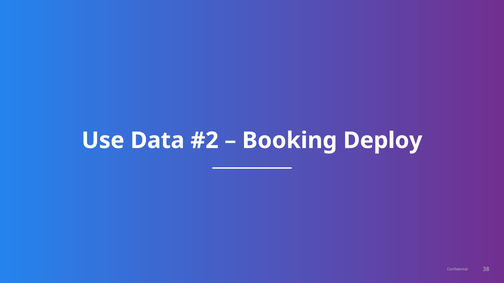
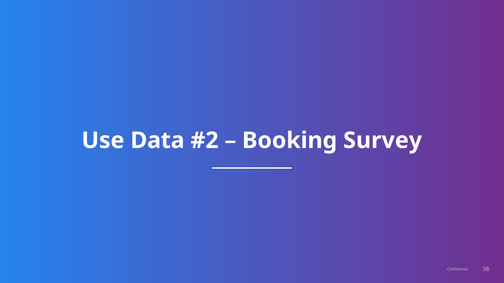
Deploy: Deploy -> Survey
